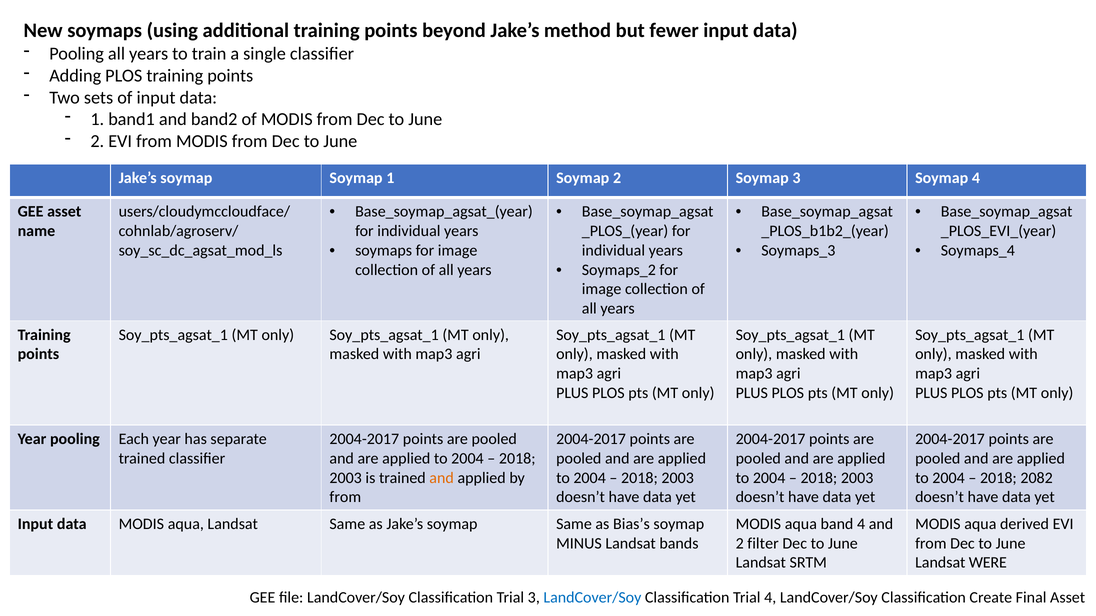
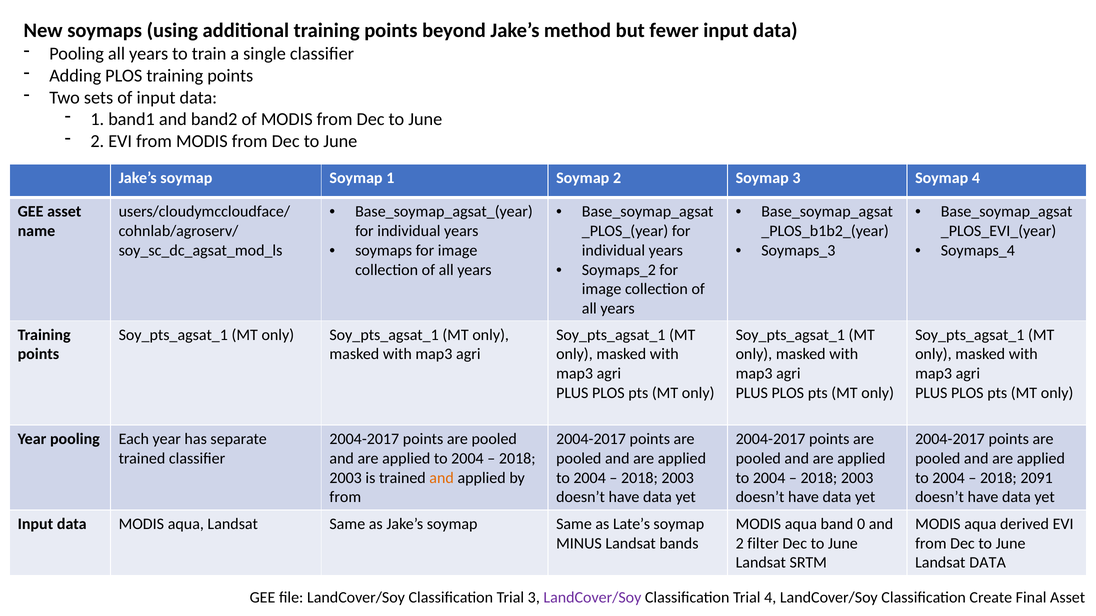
2082: 2082 -> 2091
Bias’s: Bias’s -> Late’s
band 4: 4 -> 0
Landsat WERE: WERE -> DATA
LandCover/Soy at (592, 598) colour: blue -> purple
